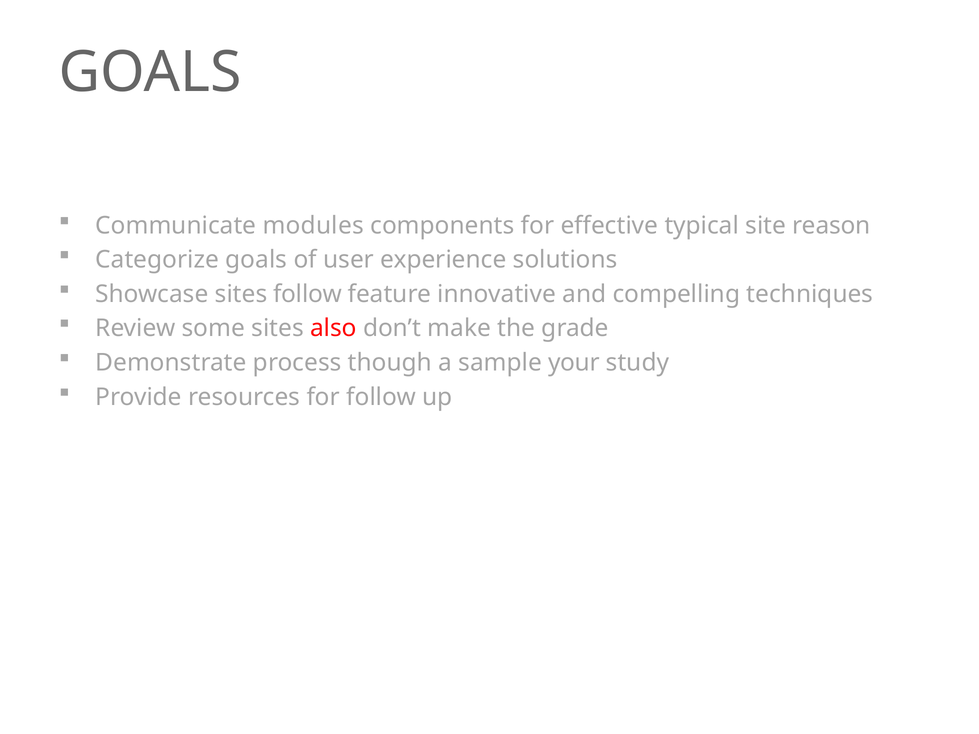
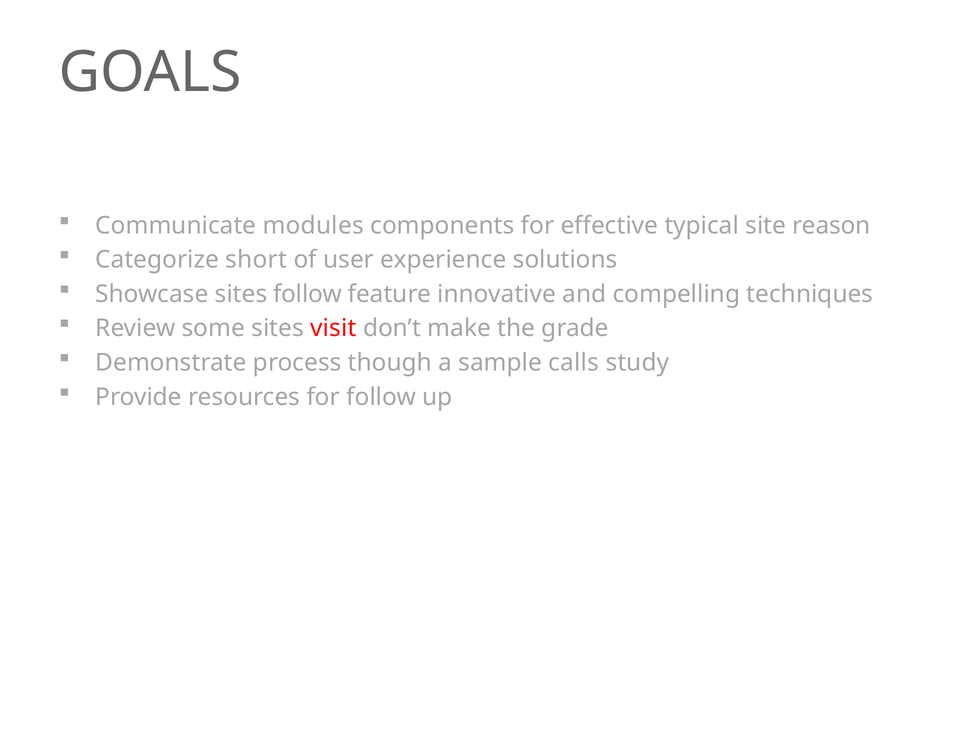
Categorize goals: goals -> short
also: also -> visit
your: your -> calls
